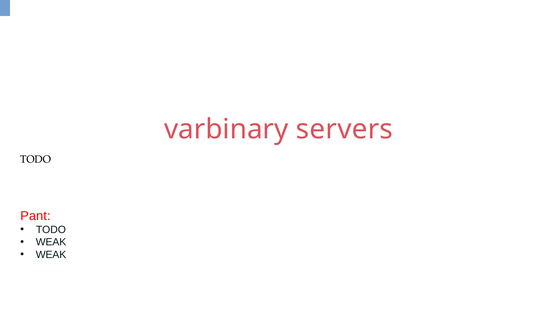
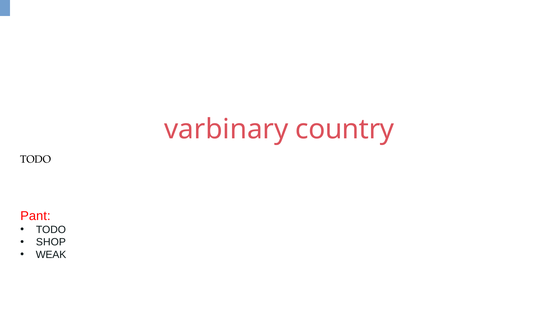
servers: servers -> country
WEAK at (51, 242): WEAK -> SHOP
